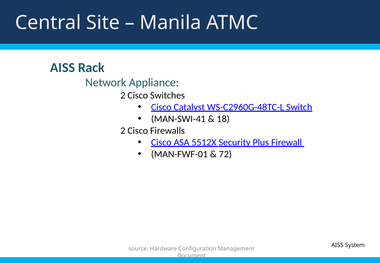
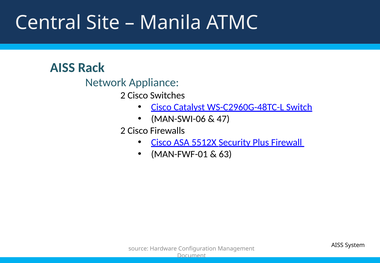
MAN-SWI-41: MAN-SWI-41 -> MAN-SWI-06
18: 18 -> 47
72: 72 -> 63
